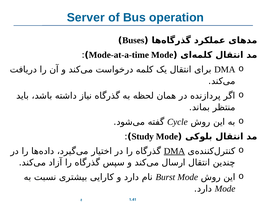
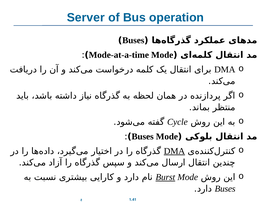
Study at (143, 137): Study -> Buses
Burst underline: none -> present
Mode at (225, 189): Mode -> Buses
